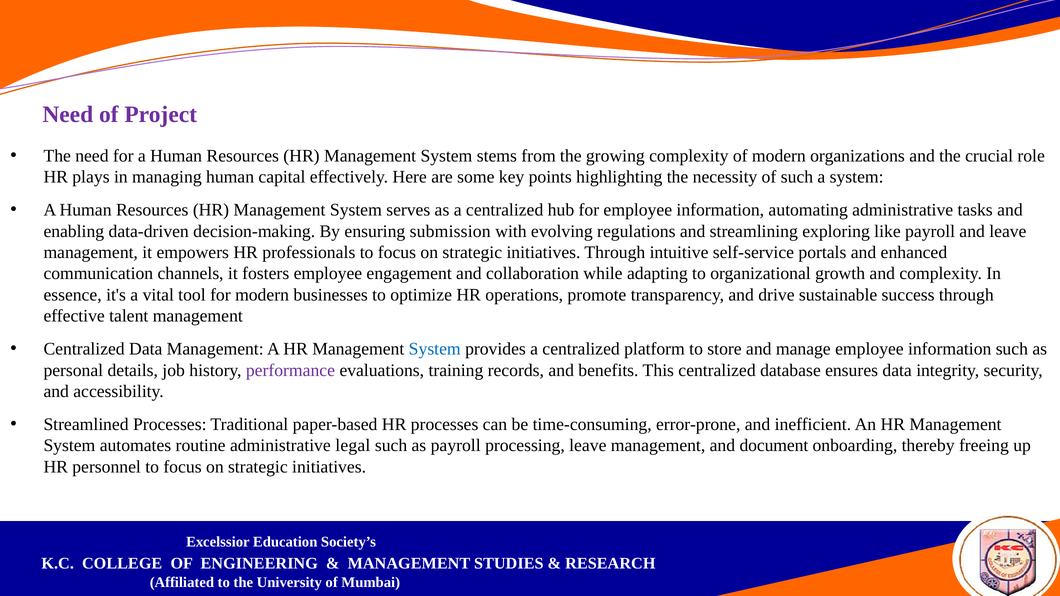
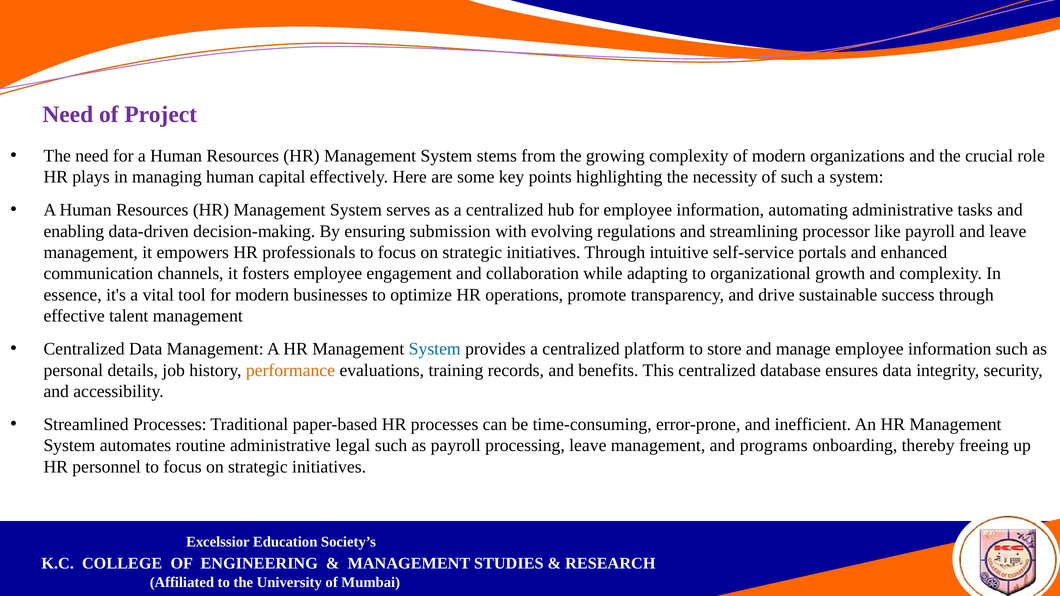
exploring: exploring -> processor
performance colour: purple -> orange
document: document -> programs
